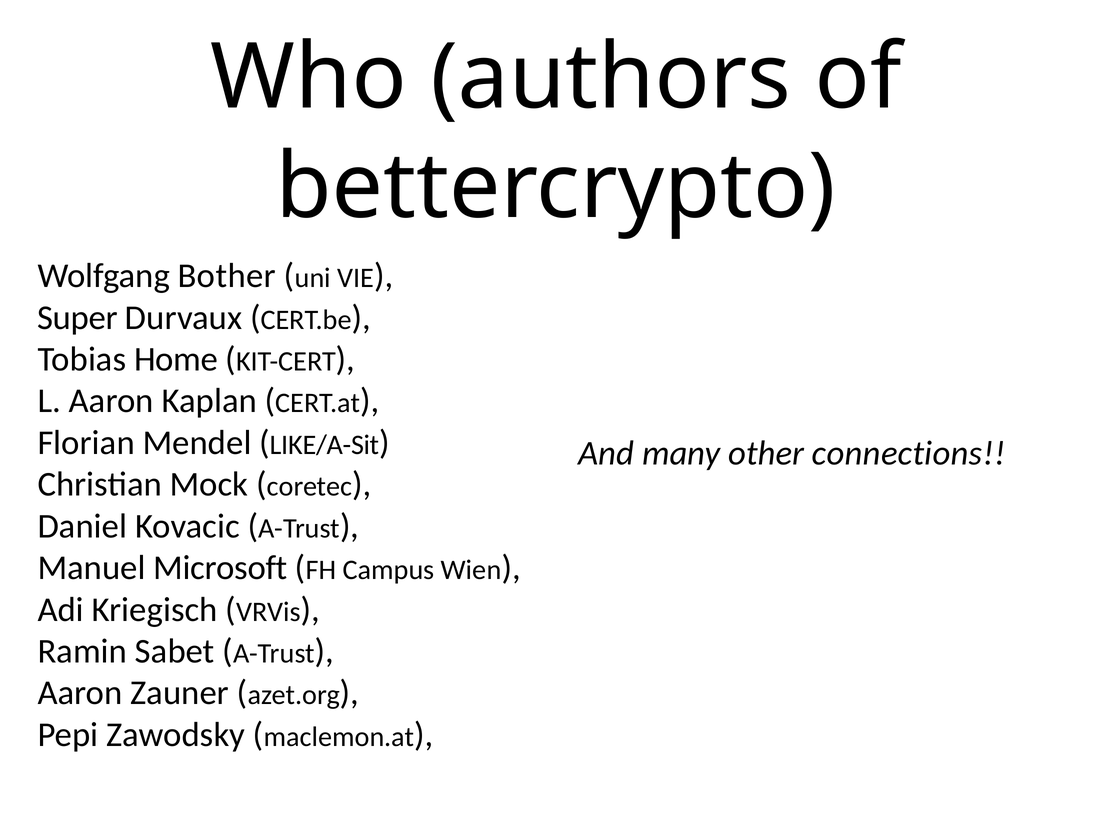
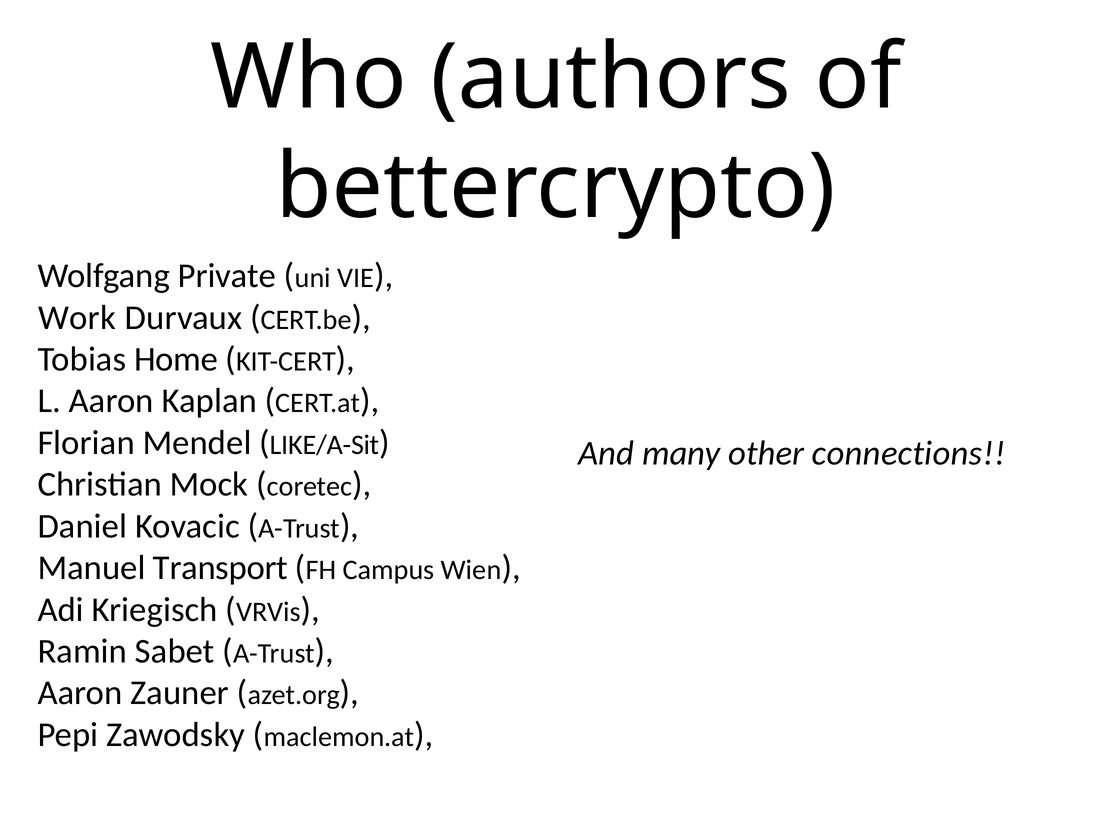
Bother: Bother -> Private
Super: Super -> Work
Microsoft: Microsoft -> Transport
